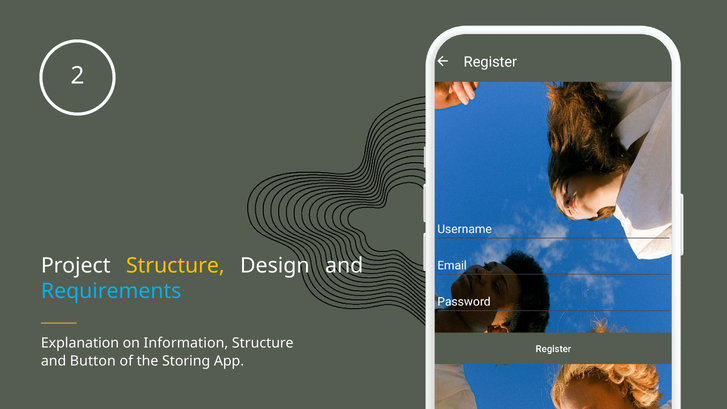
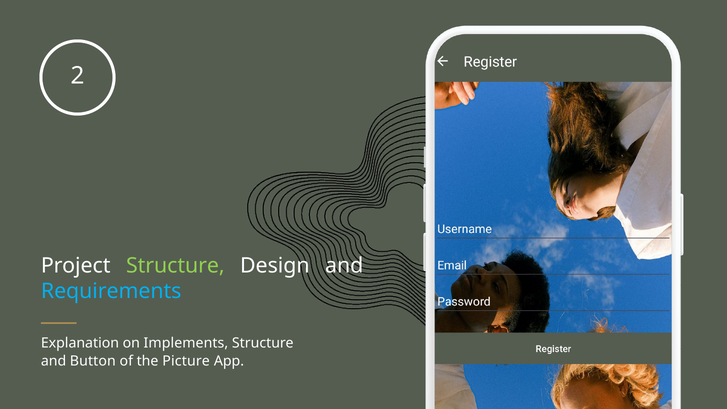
Structure at (175, 265) colour: yellow -> light green
Information: Information -> Implements
Storing: Storing -> Picture
